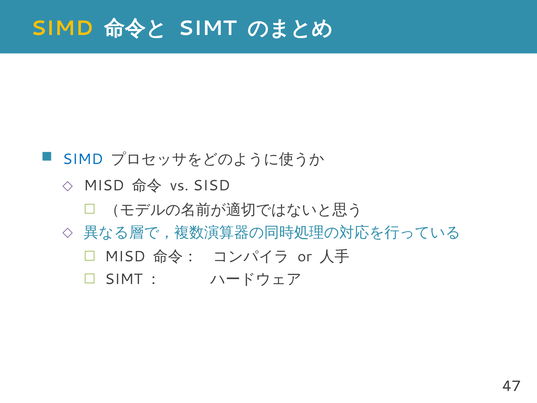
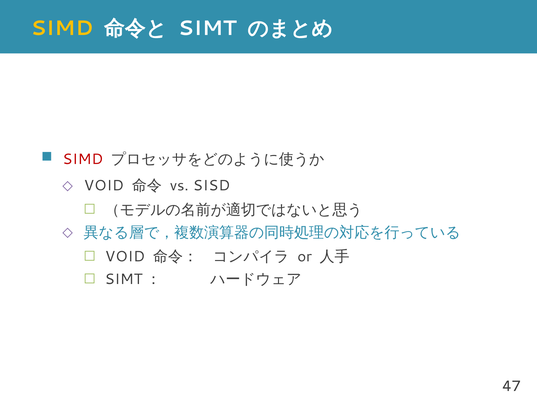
SIMD at (83, 159) colour: blue -> red
MISD at (104, 186): MISD -> VOID
MISD at (125, 257): MISD -> VOID
